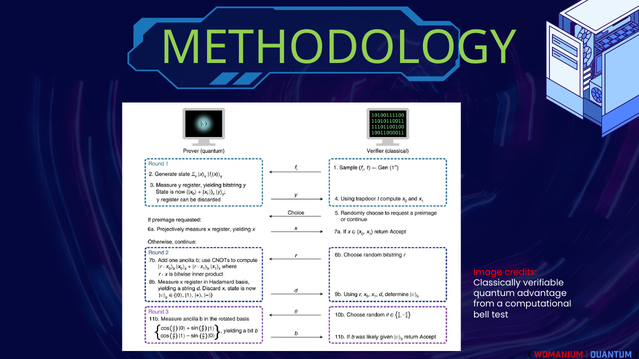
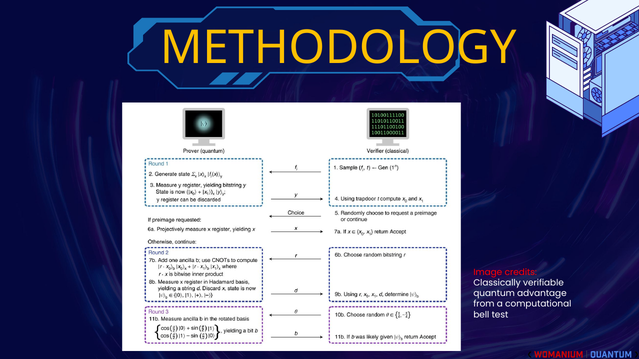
METHODOLOGY colour: light green -> yellow
